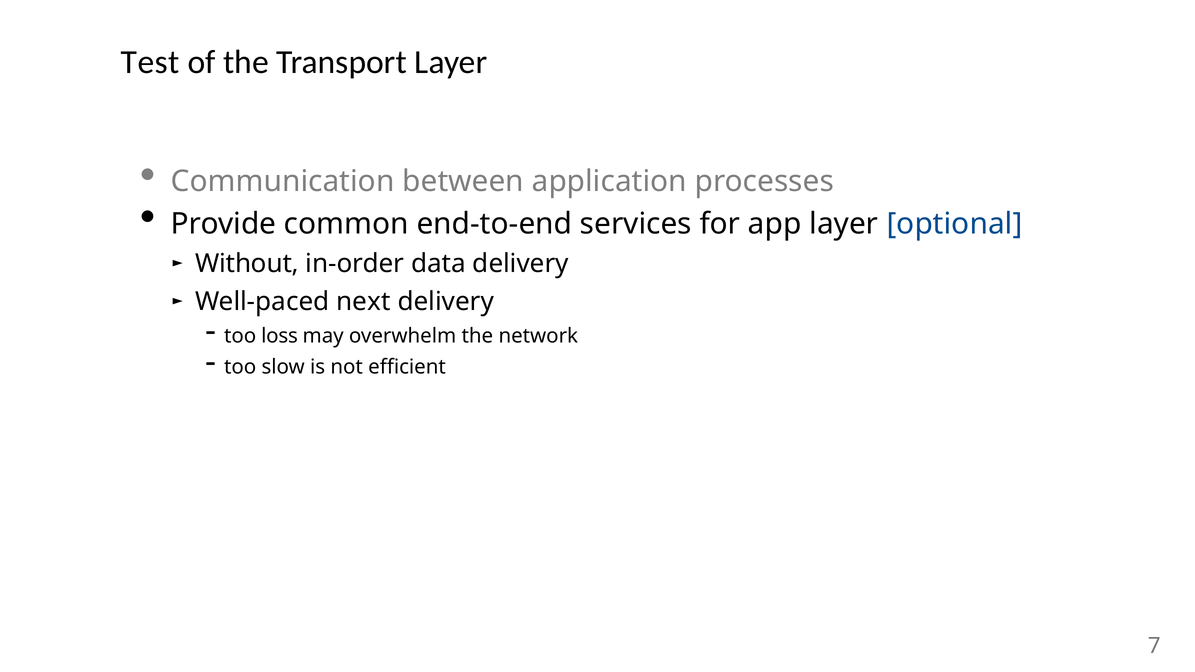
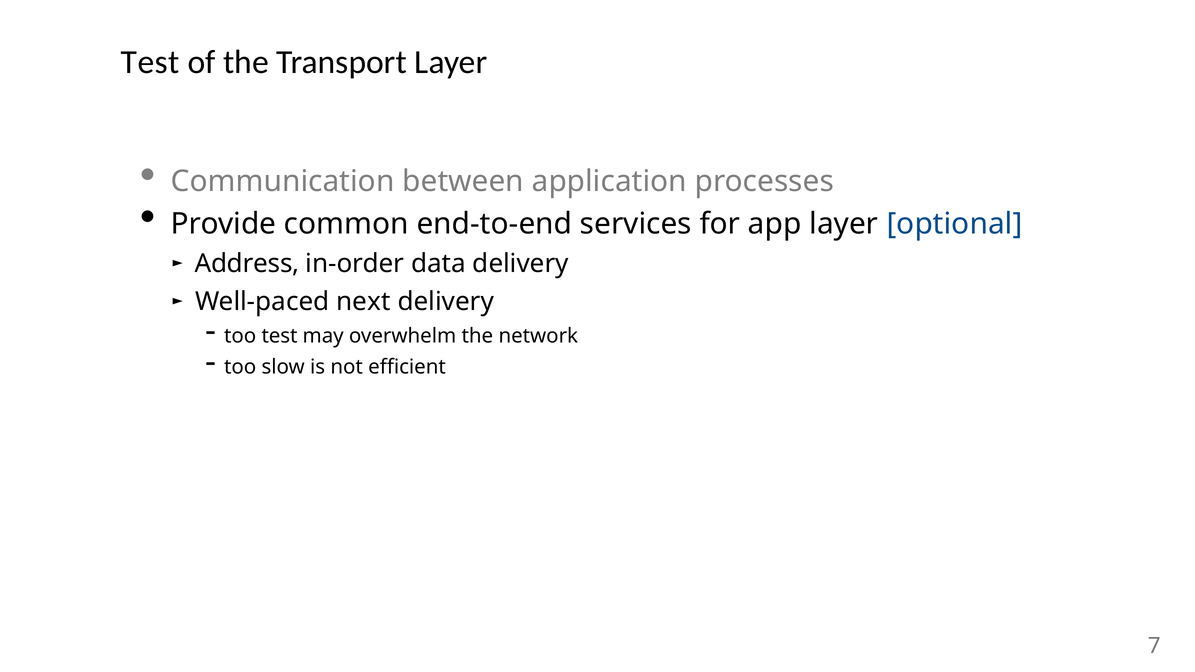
Without: Without -> Address
too loss: loss -> test
